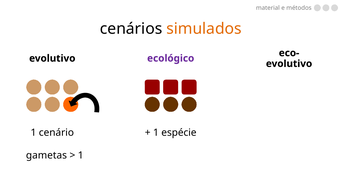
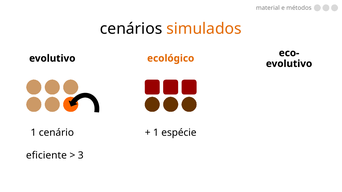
ecológico colour: purple -> orange
gametas: gametas -> eficiente
1 at (81, 156): 1 -> 3
